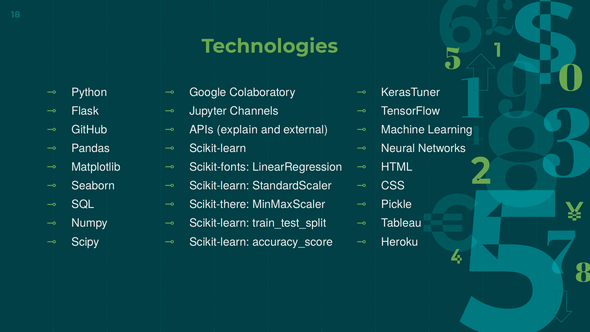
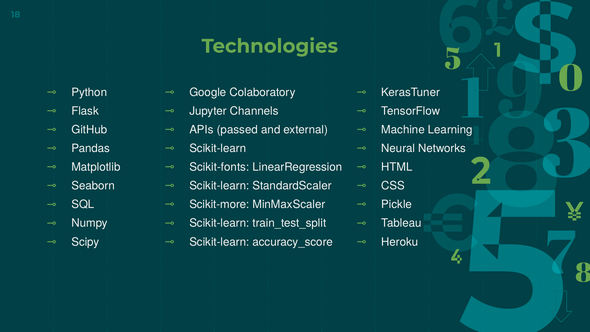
explain: explain -> passed
Scikit-there: Scikit-there -> Scikit-more
